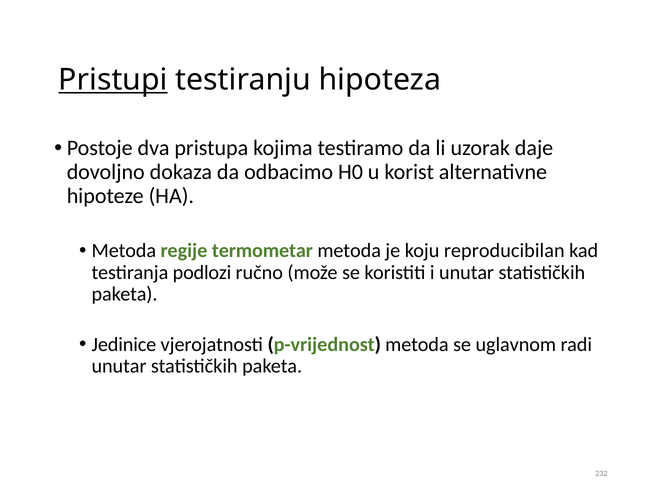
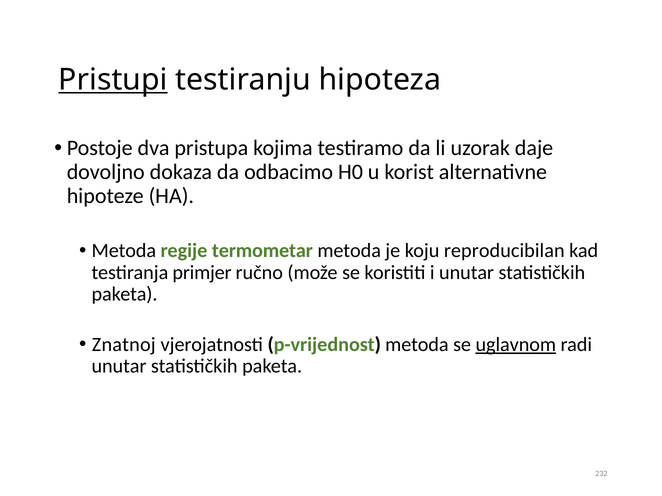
podlozi: podlozi -> primjer
Jedinice: Jedinice -> Znatnoj
uglavnom underline: none -> present
